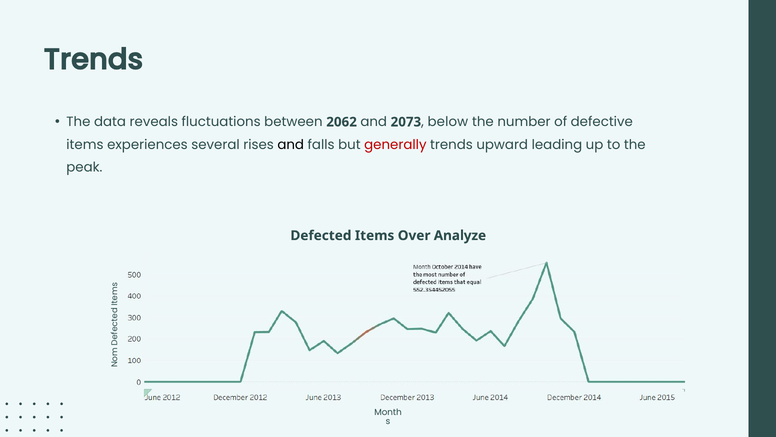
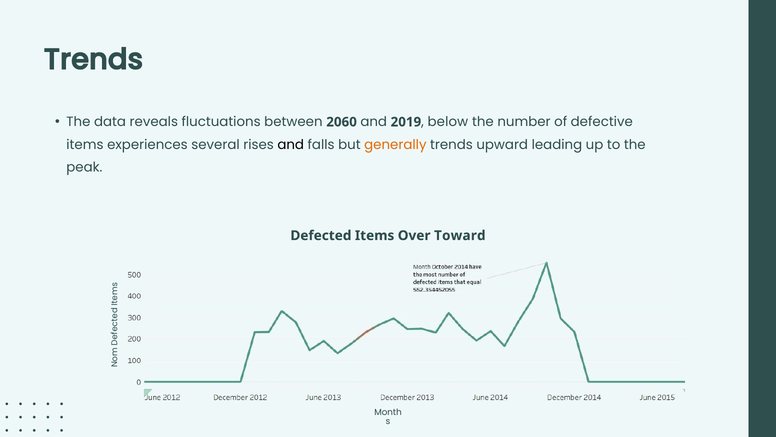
2062: 2062 -> 2060
2073: 2073 -> 2019
generally colour: red -> orange
Analyze: Analyze -> Toward
